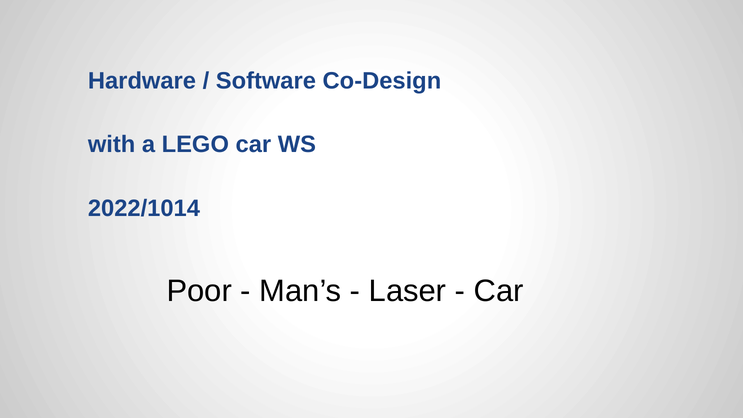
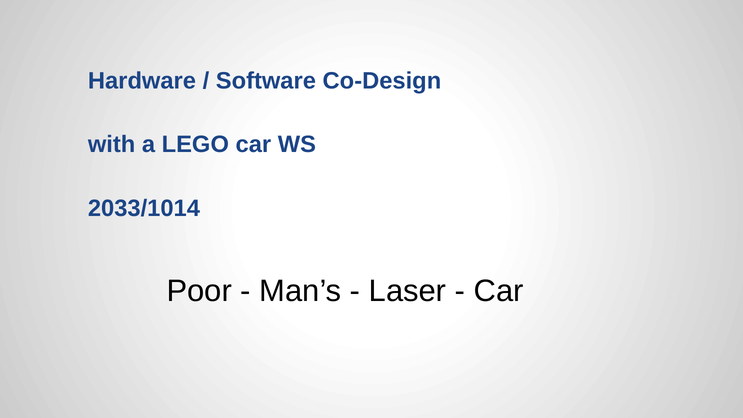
2022/1014: 2022/1014 -> 2033/1014
